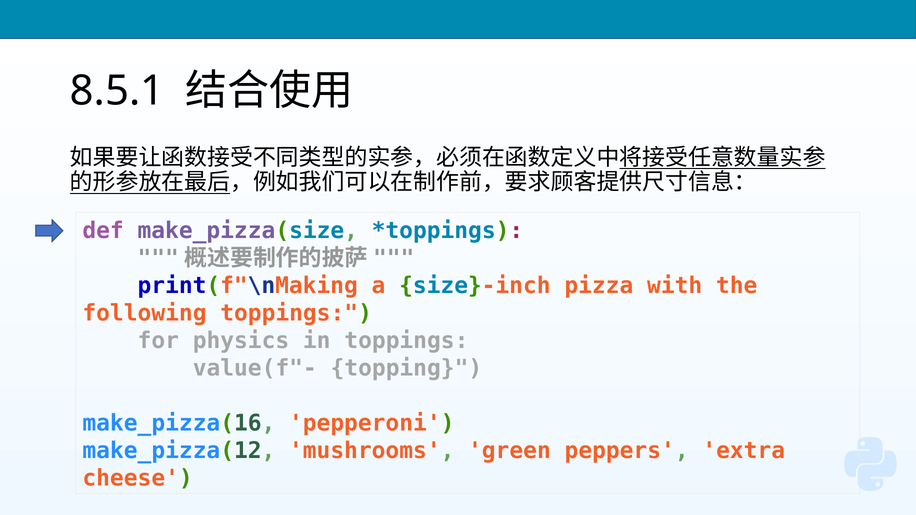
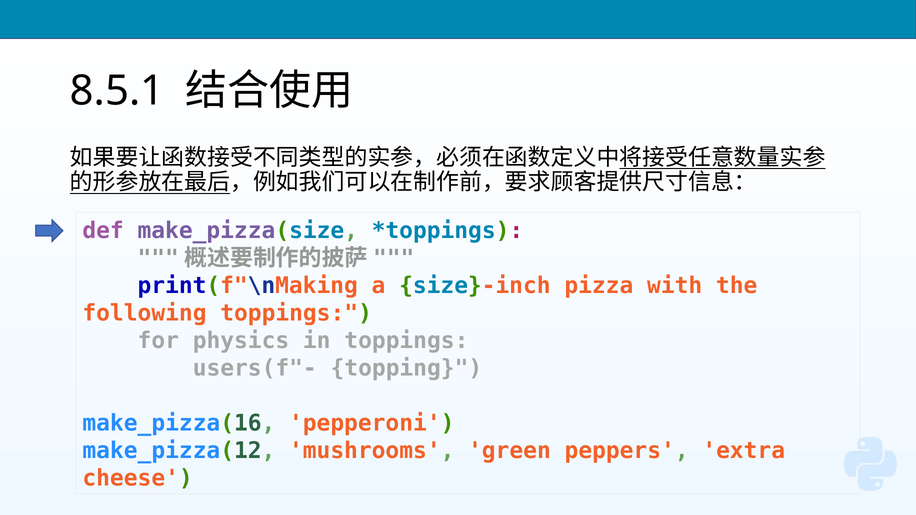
value(f"-: value(f"- -> users(f"-
